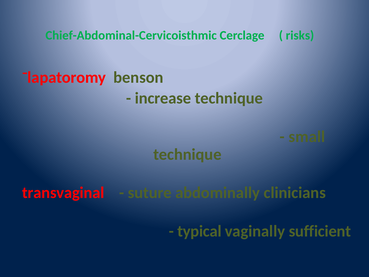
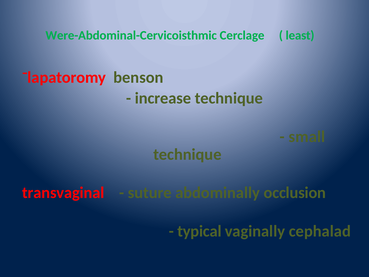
Chief-Abdominal-Cervicoisthmic: Chief-Abdominal-Cervicoisthmic -> Were-Abdominal-Cervicoisthmic
risks: risks -> least
clinicians: clinicians -> occlusion
sufficient: sufficient -> cephalad
